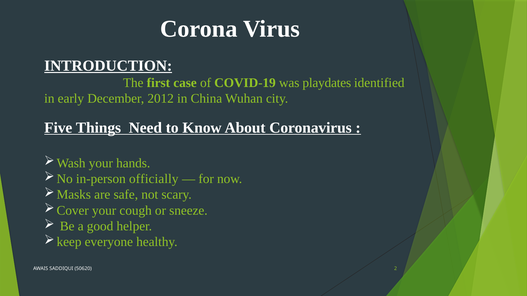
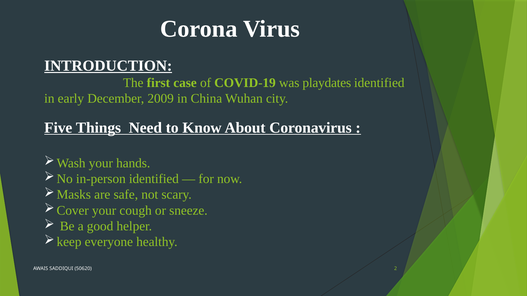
2012: 2012 -> 2009
in-person officially: officially -> identified
